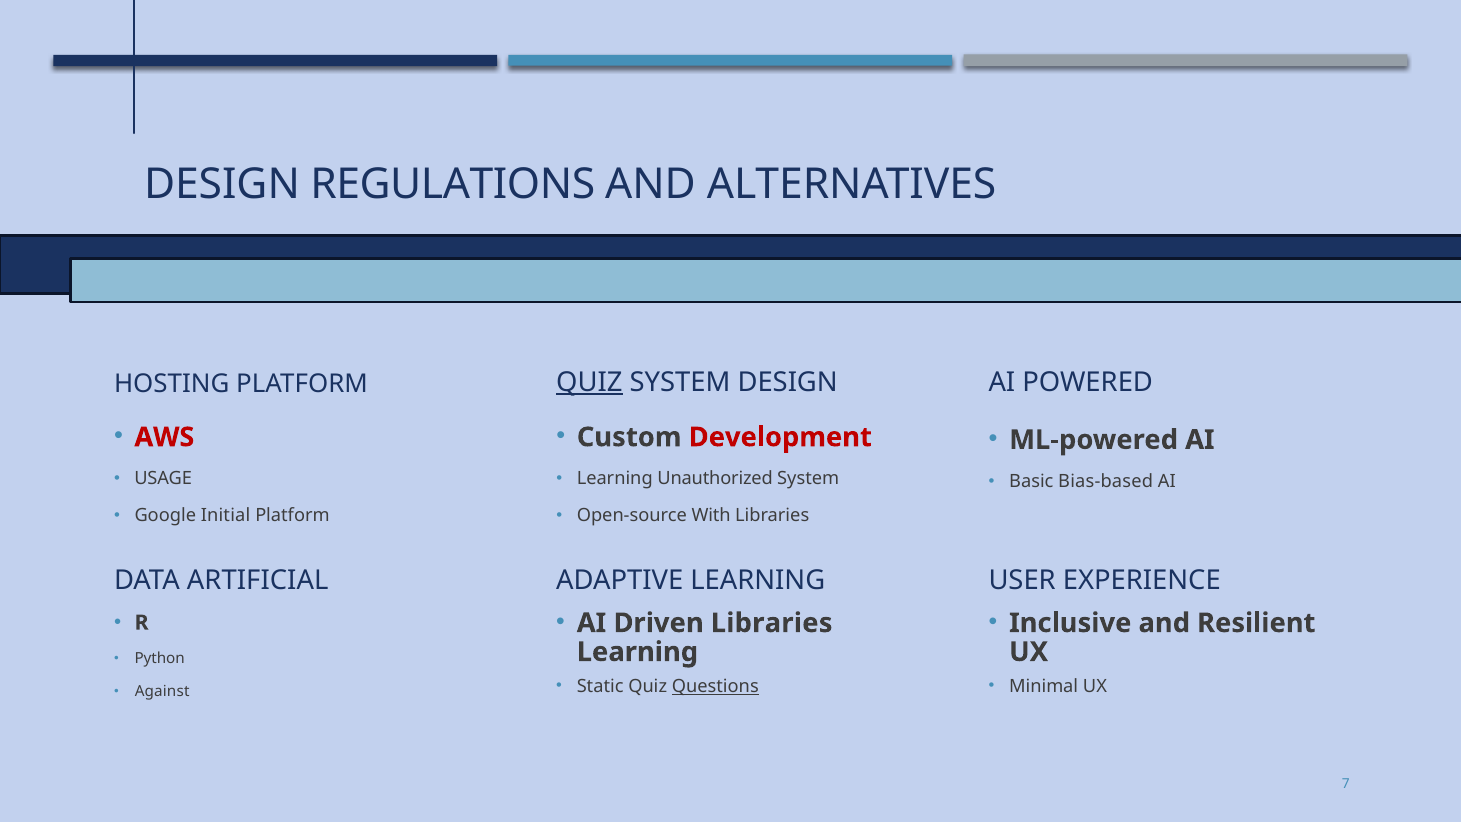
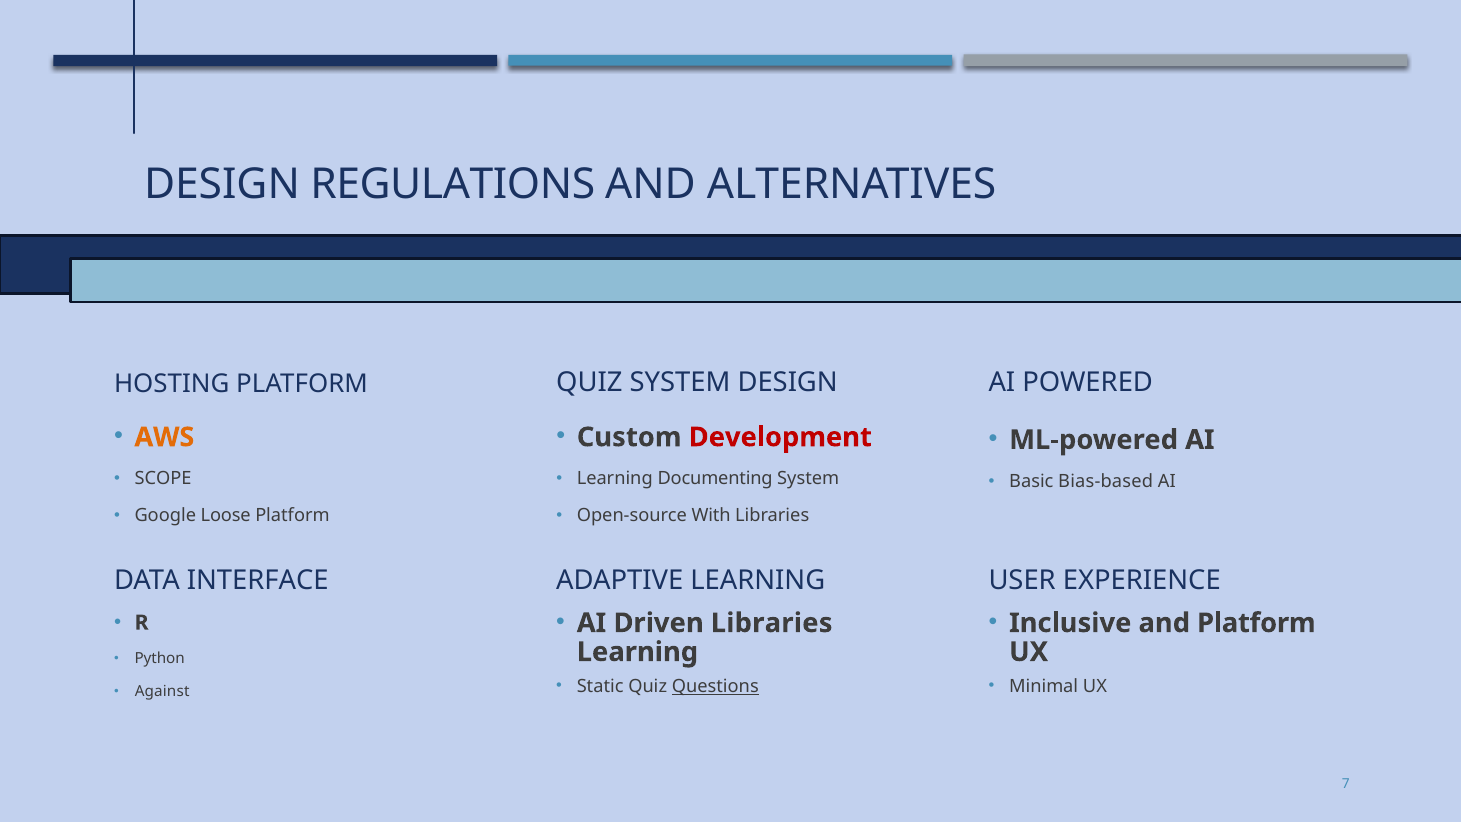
QUIZ at (589, 382) underline: present -> none
AWS colour: red -> orange
USAGE: USAGE -> SCOPE
Unauthorized: Unauthorized -> Documenting
Initial: Initial -> Loose
ARTIFICIAL: ARTIFICIAL -> INTERFACE
and Resilient: Resilient -> Platform
